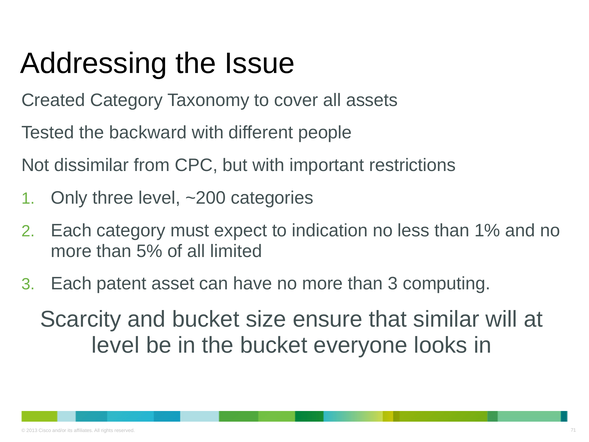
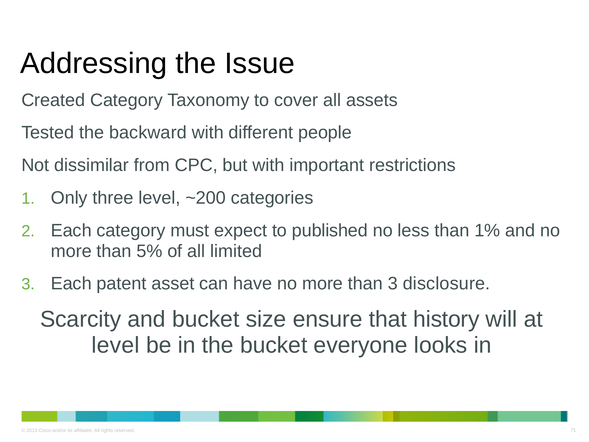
indication: indication -> published
computing: computing -> disclosure
similar: similar -> history
